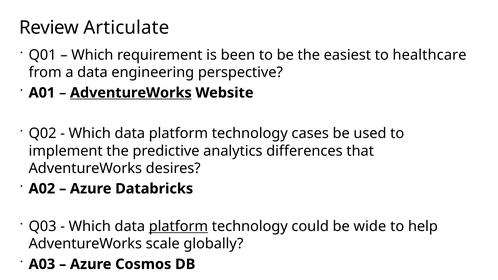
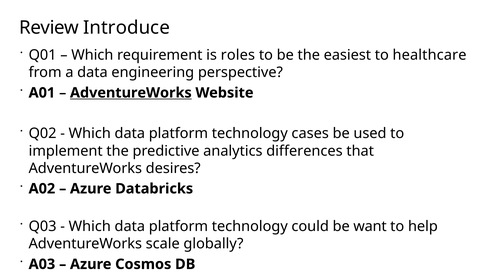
Articulate: Articulate -> Introduce
been: been -> roles
platform at (178, 227) underline: present -> none
wide: wide -> want
